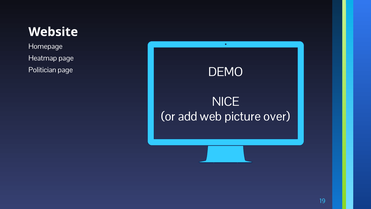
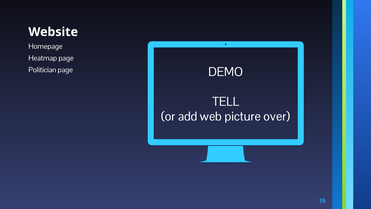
NICE: NICE -> TELL
